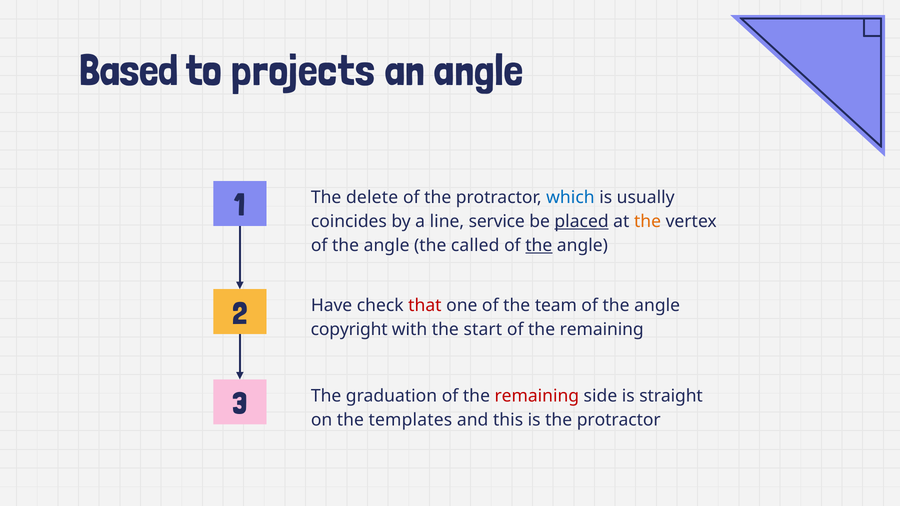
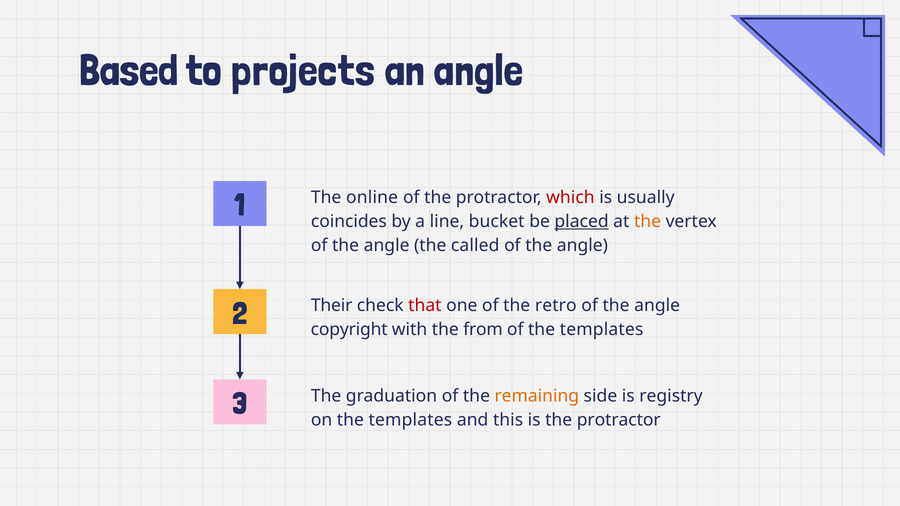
delete: delete -> online
which colour: blue -> red
service: service -> bucket
the at (539, 246) underline: present -> none
Have: Have -> Their
team: team -> retro
start: start -> from
remaining at (602, 330): remaining -> templates
remaining at (537, 396) colour: red -> orange
straight: straight -> registry
